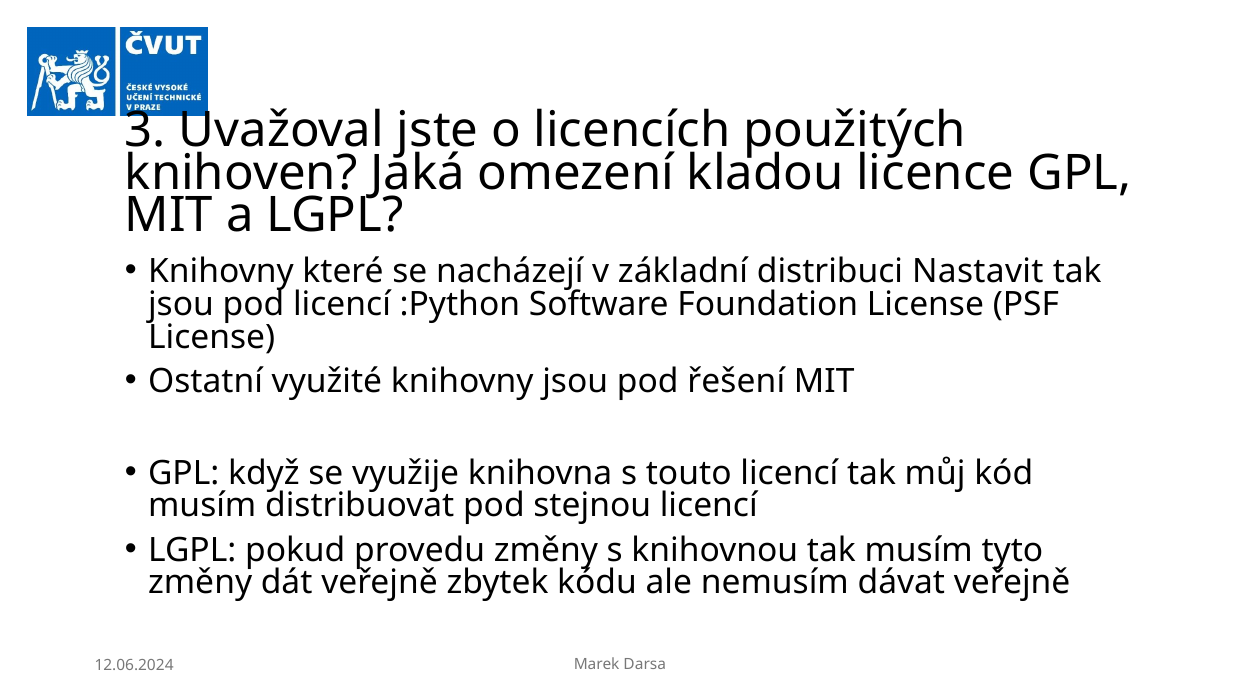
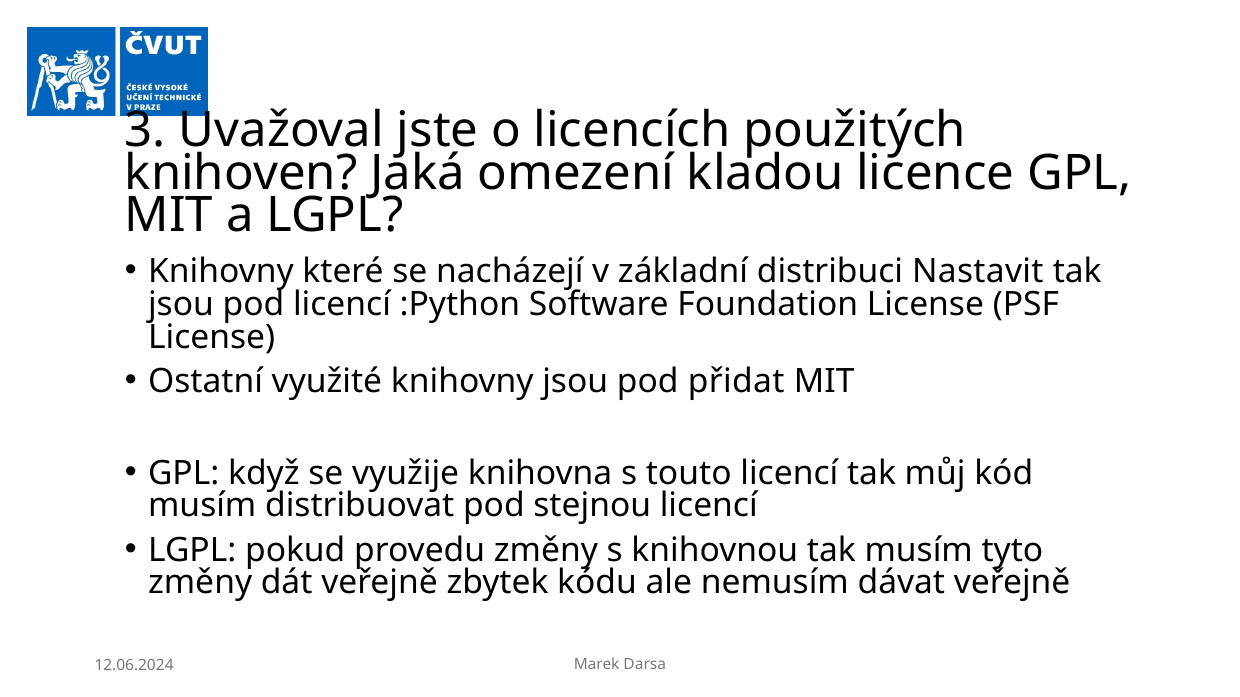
řešení: řešení -> přidat
